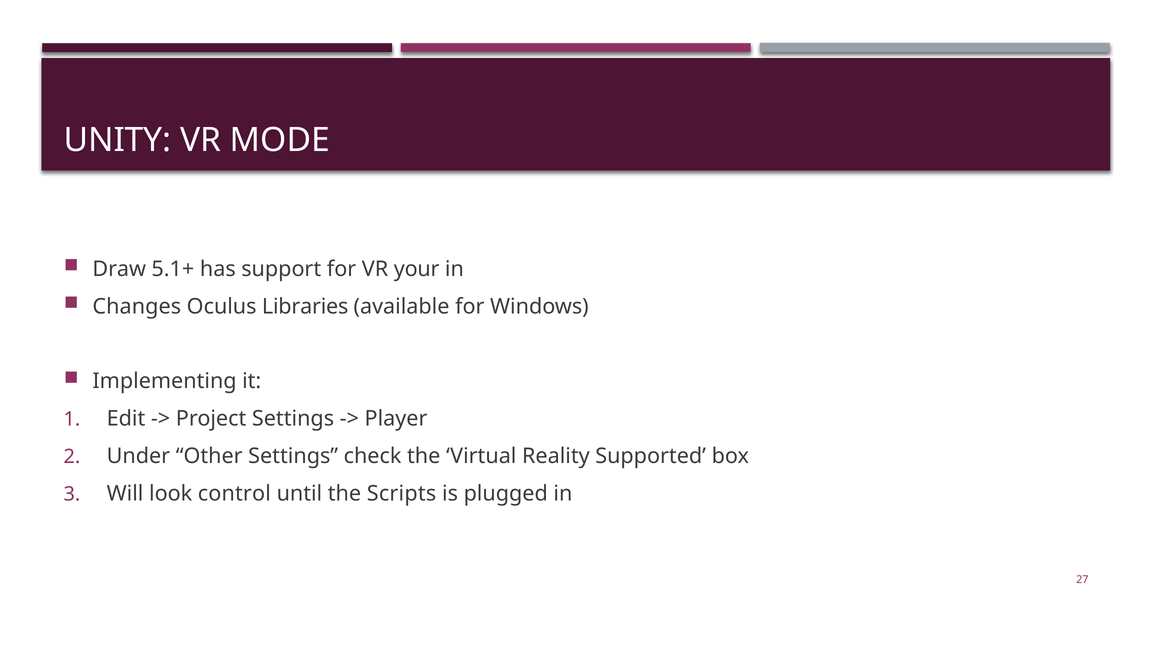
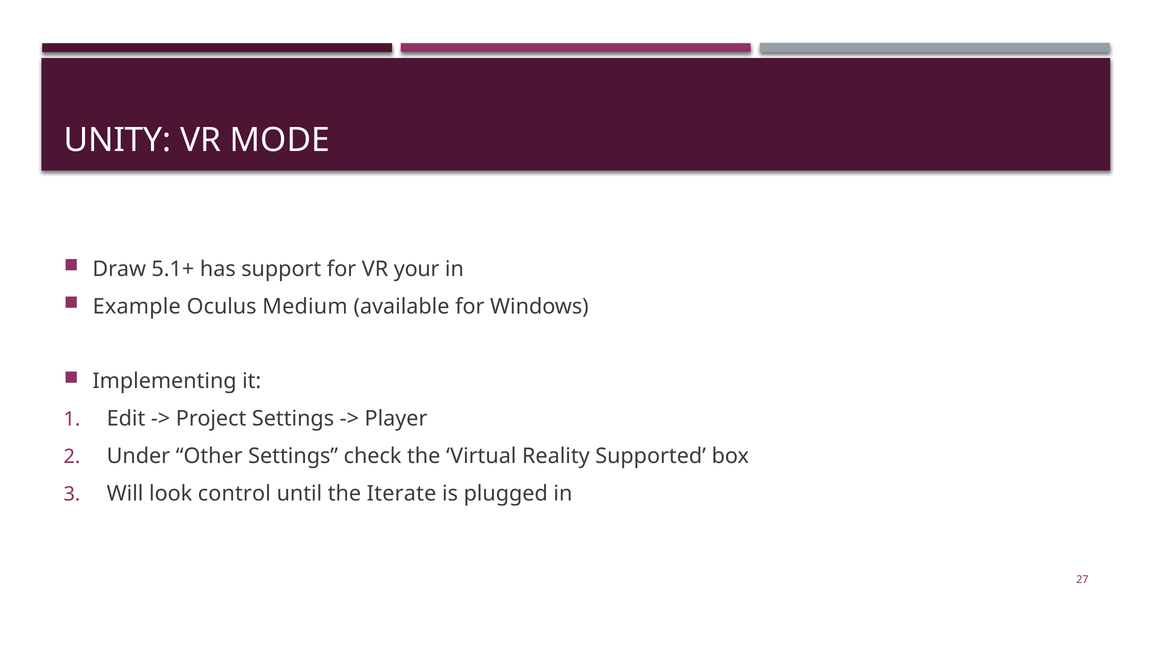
Changes: Changes -> Example
Libraries: Libraries -> Medium
Scripts: Scripts -> Iterate
